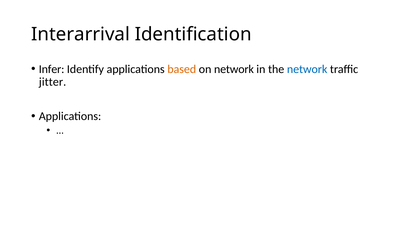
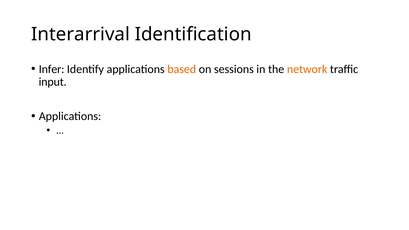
on network: network -> sessions
network at (307, 69) colour: blue -> orange
jitter: jitter -> input
